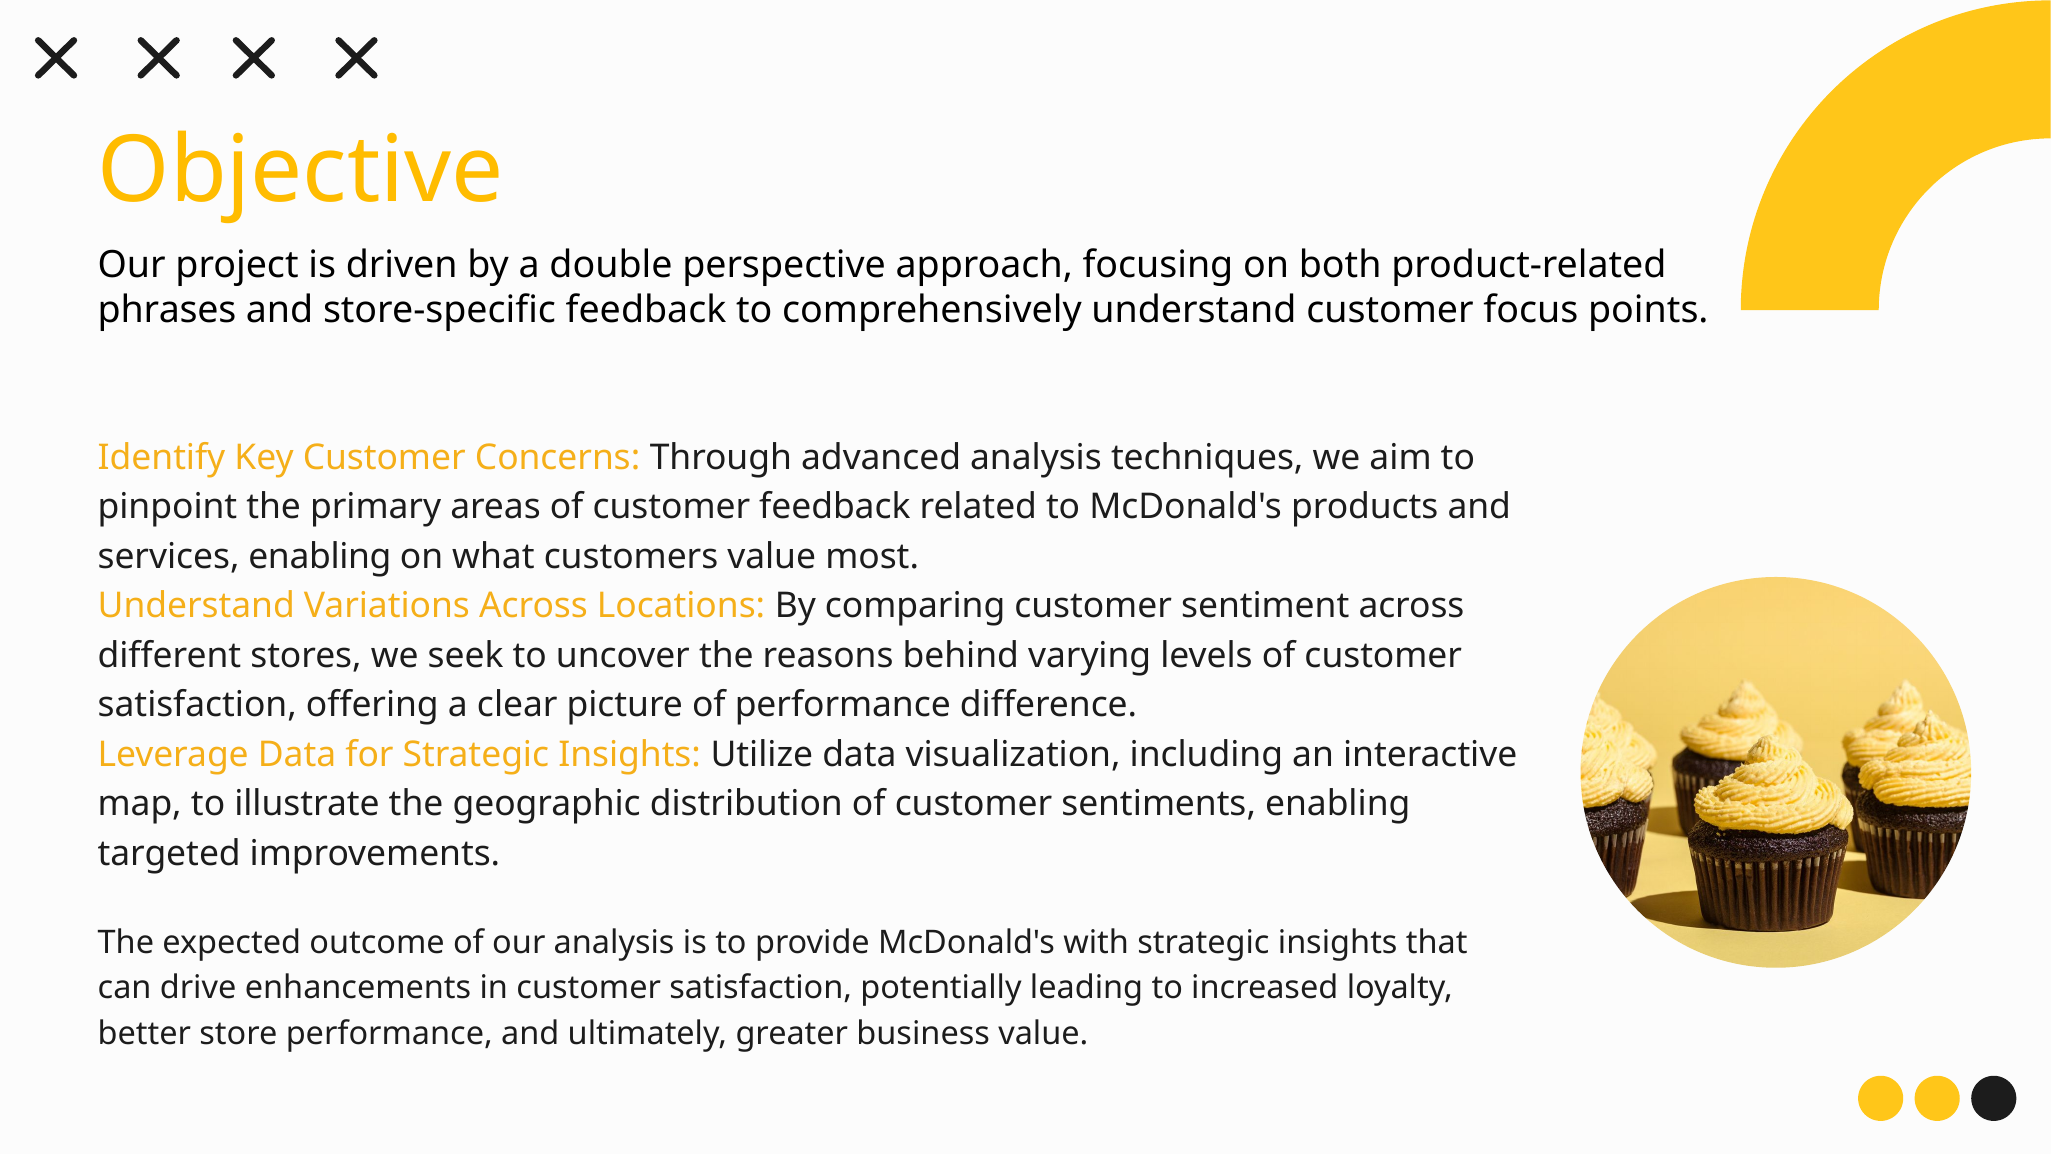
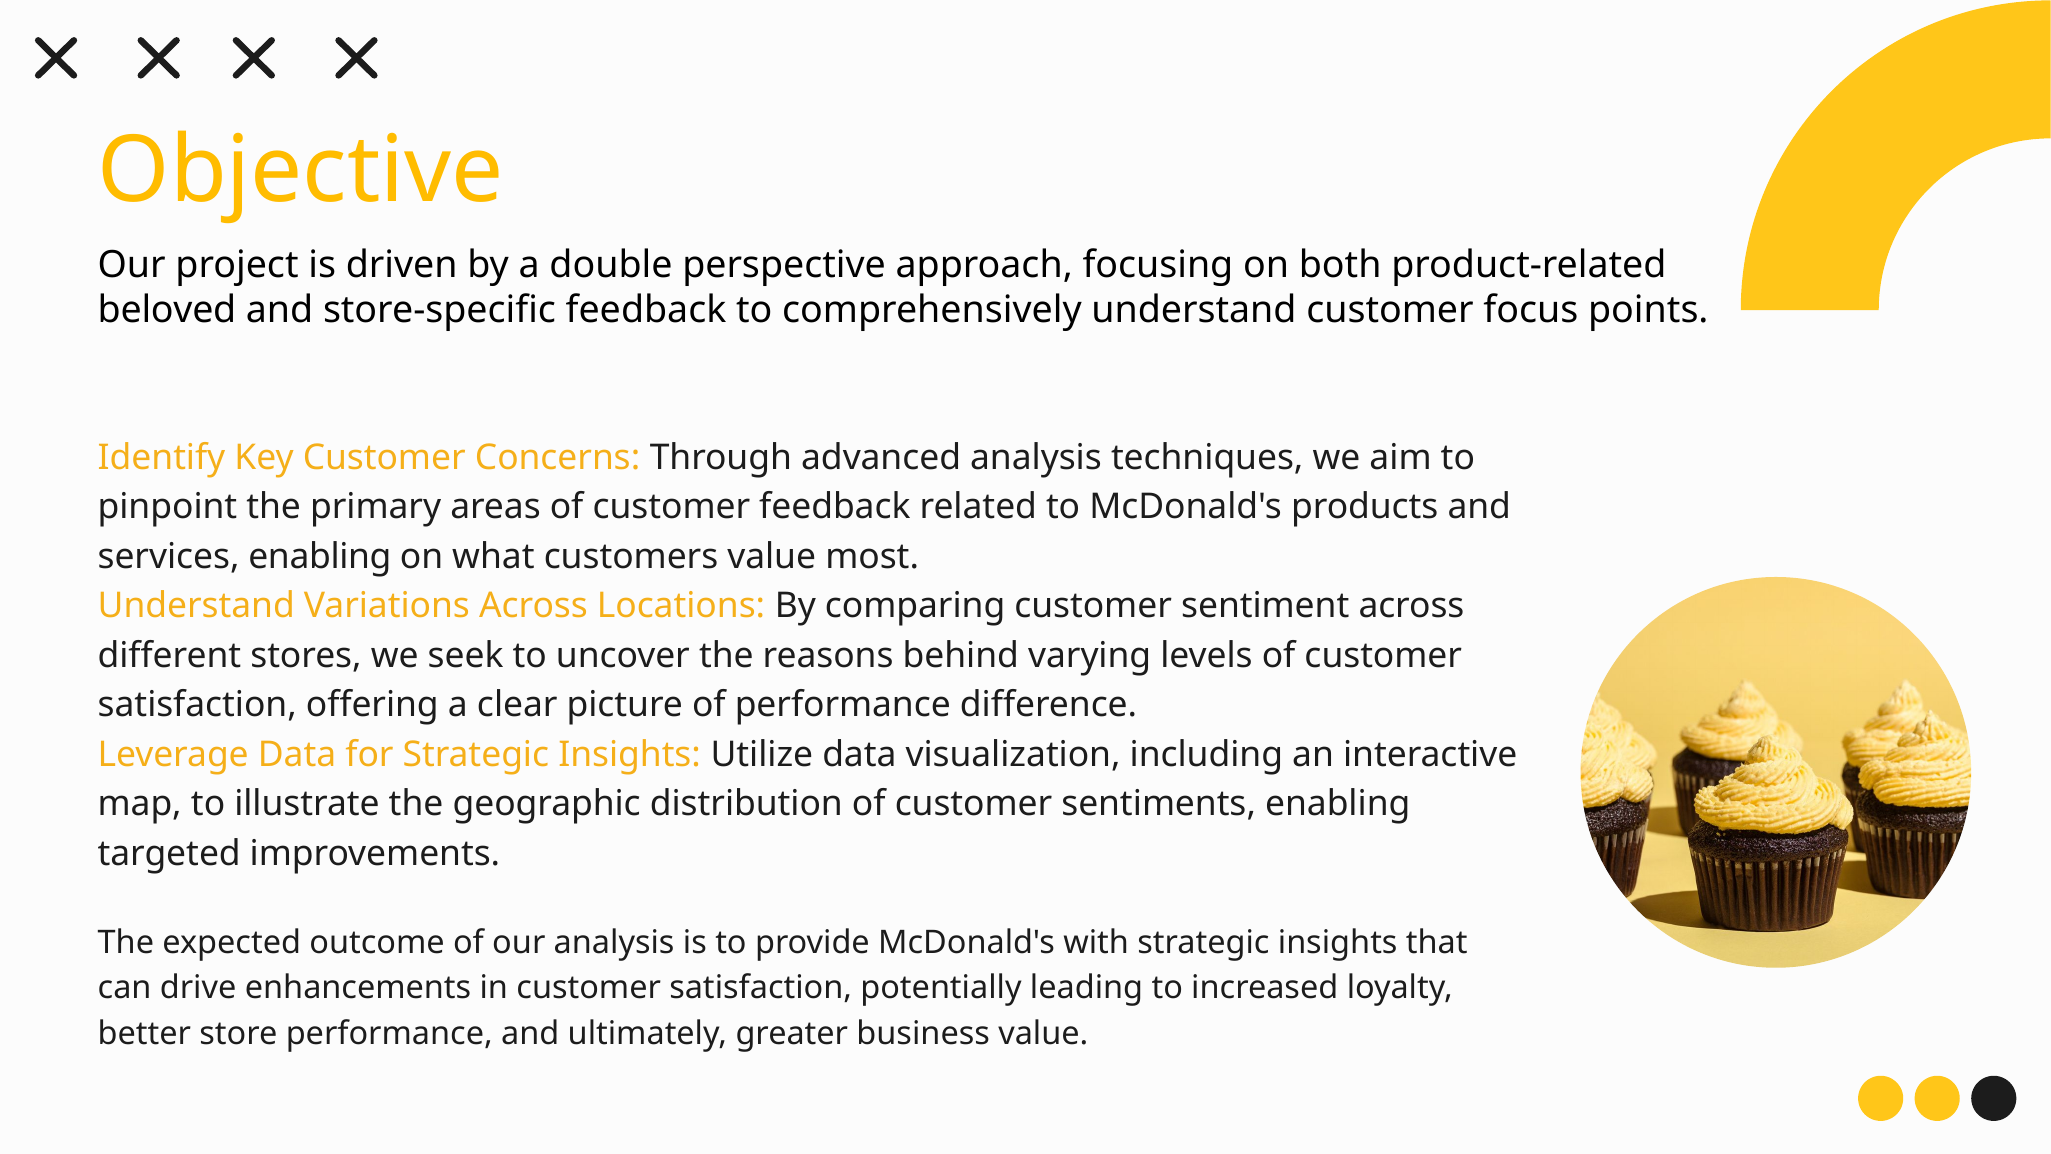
phrases: phrases -> beloved
